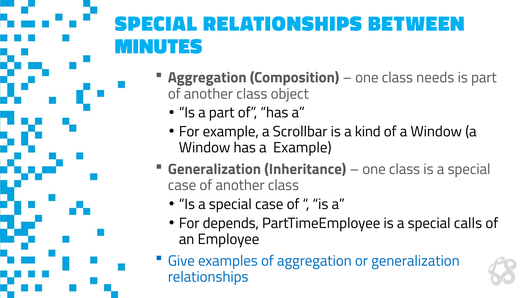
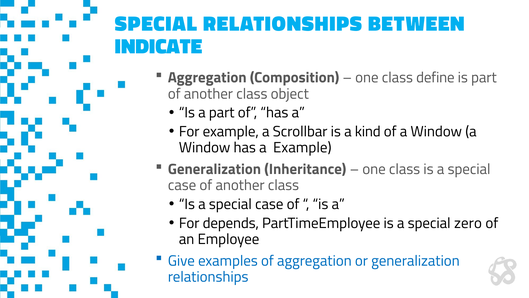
MINUTES: MINUTES -> INDICATE
needs: needs -> define
calls: calls -> zero
